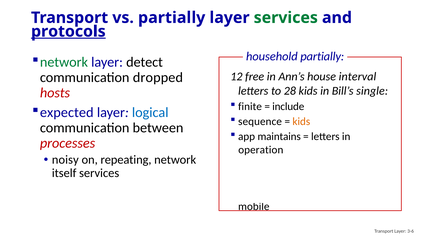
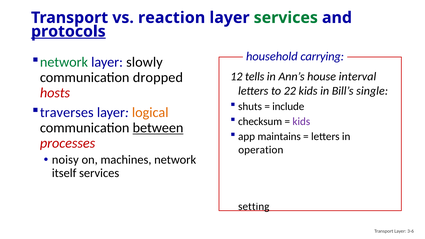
vs partially: partially -> reaction
household partially: partially -> carrying
detect: detect -> slowly
free: free -> tells
28: 28 -> 22
finite: finite -> shuts
expected: expected -> traverses
logical colour: blue -> orange
sequence: sequence -> checksum
kids at (301, 122) colour: orange -> purple
between underline: none -> present
repeating: repeating -> machines
mobile: mobile -> setting
